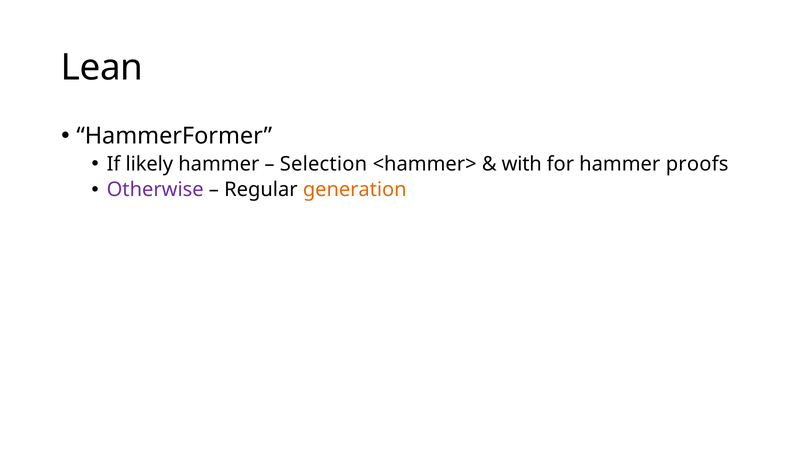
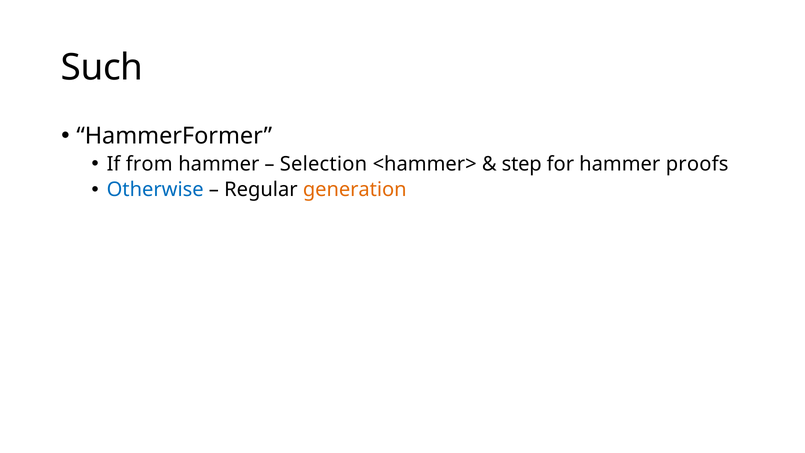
Lean: Lean -> Such
likely: likely -> from
with: with -> step
Otherwise colour: purple -> blue
